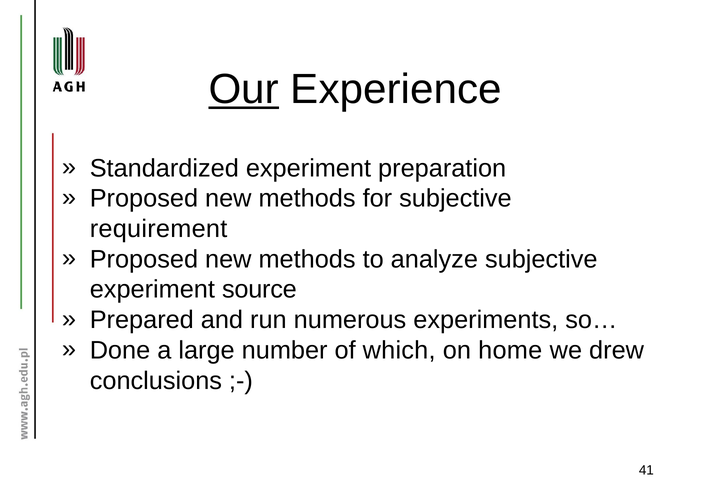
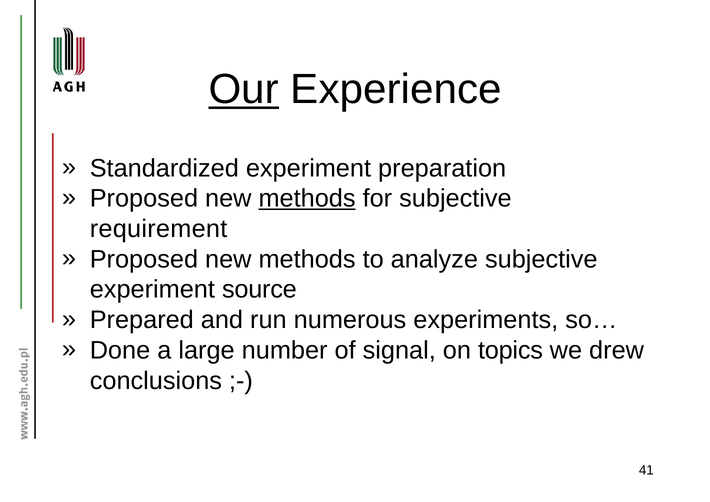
methods at (307, 199) underline: none -> present
which: which -> signal
home: home -> topics
